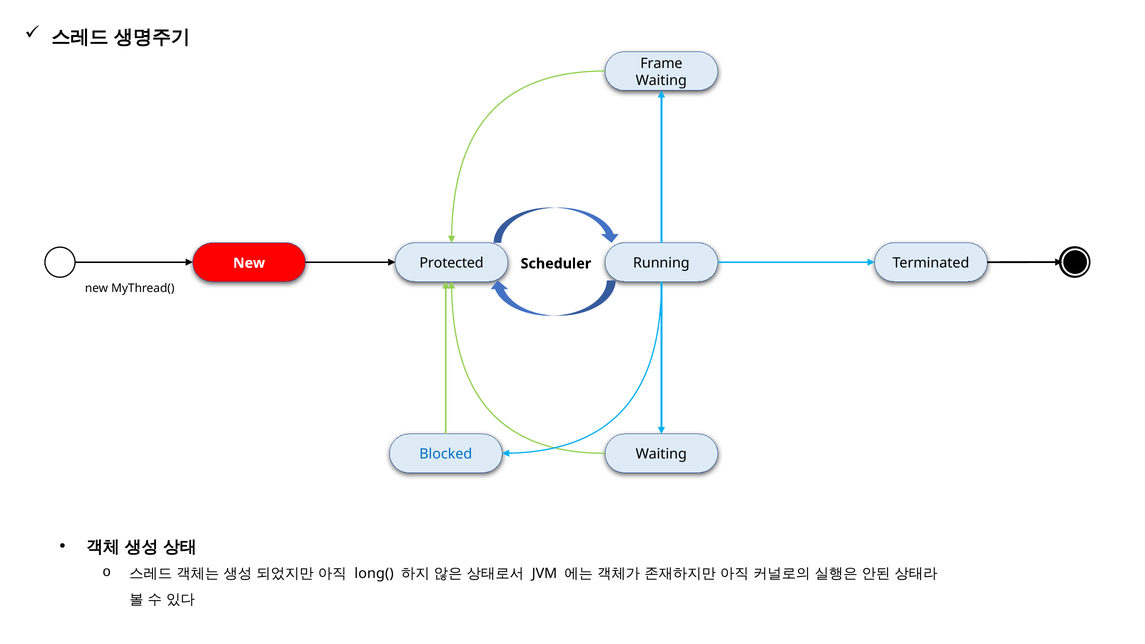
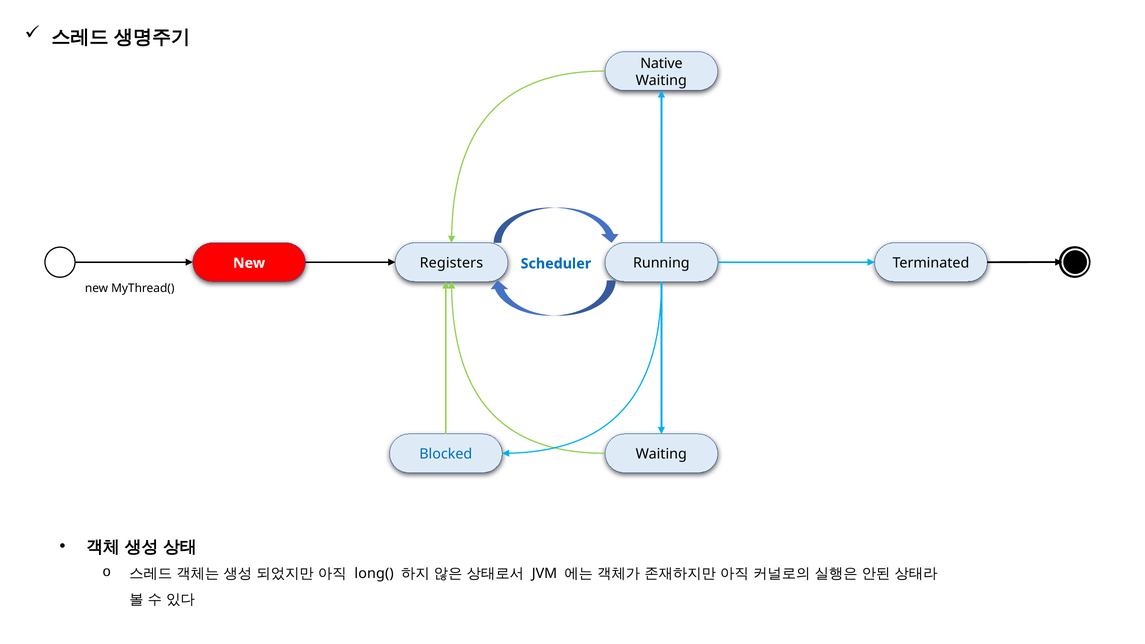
Frame: Frame -> Native
Protected: Protected -> Registers
Scheduler colour: black -> blue
